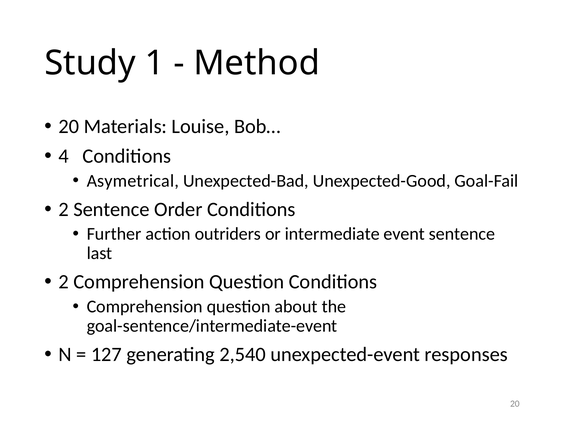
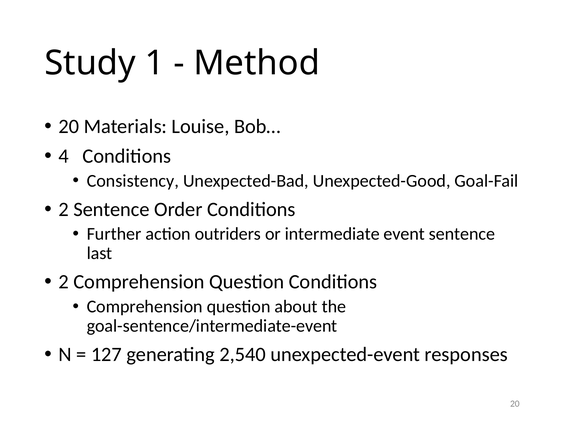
Asymetrical: Asymetrical -> Consistency
